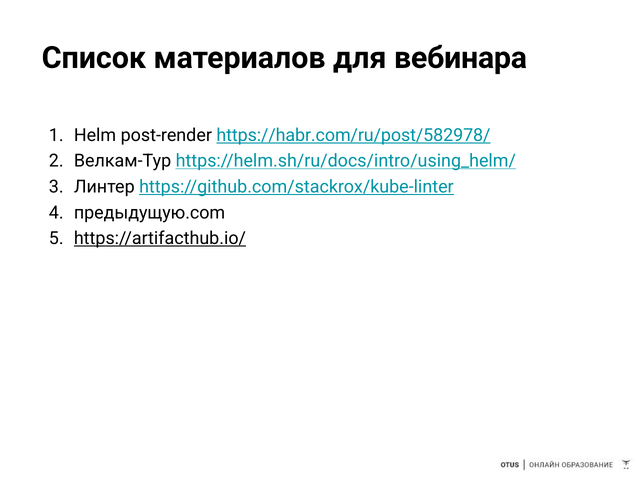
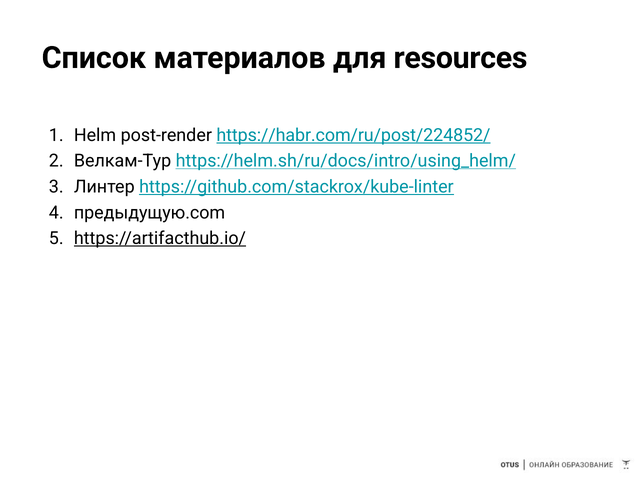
вебинара: вебинара -> resources
https://habr.com/ru/post/582978/: https://habr.com/ru/post/582978/ -> https://habr.com/ru/post/224852/
